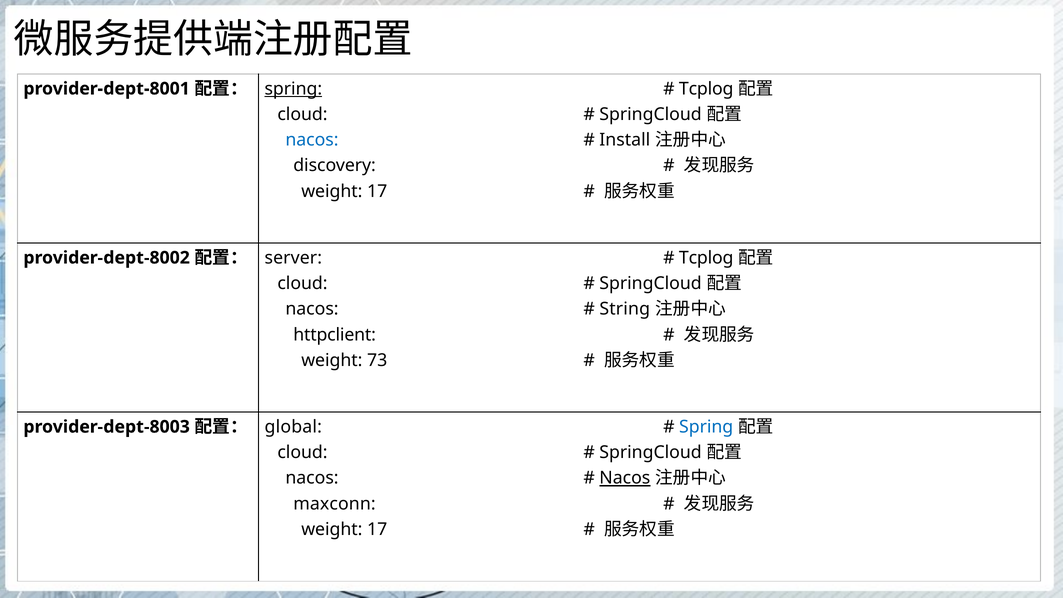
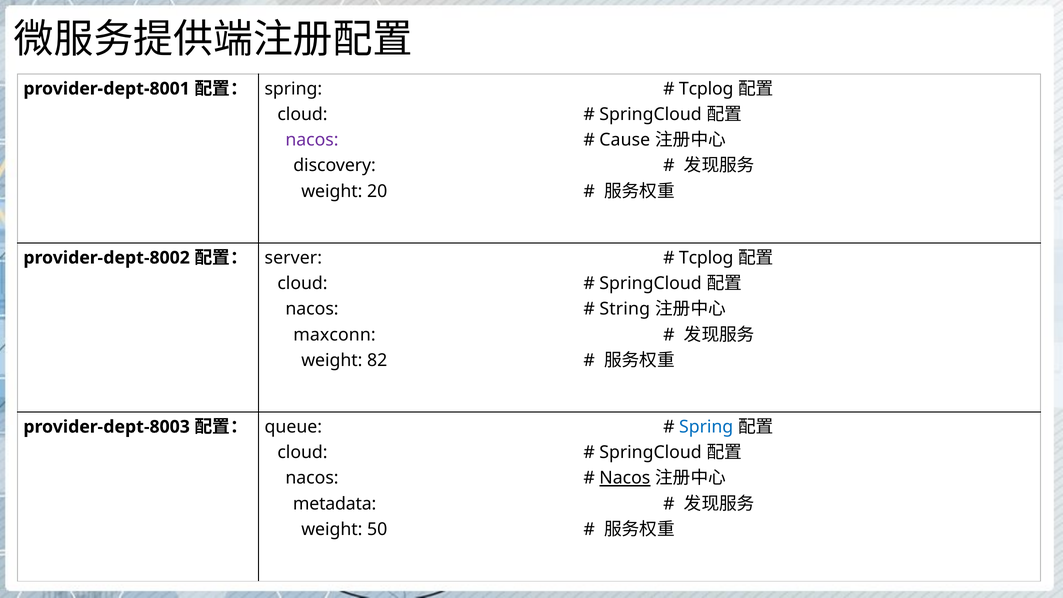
spring at (293, 89) underline: present -> none
nacos at (312, 140) colour: blue -> purple
Install: Install -> Cause
17 at (377, 191): 17 -> 20
httpclient: httpclient -> maxconn
73: 73 -> 82
global: global -> queue
maxconn: maxconn -> metadata
17 at (377, 529): 17 -> 50
